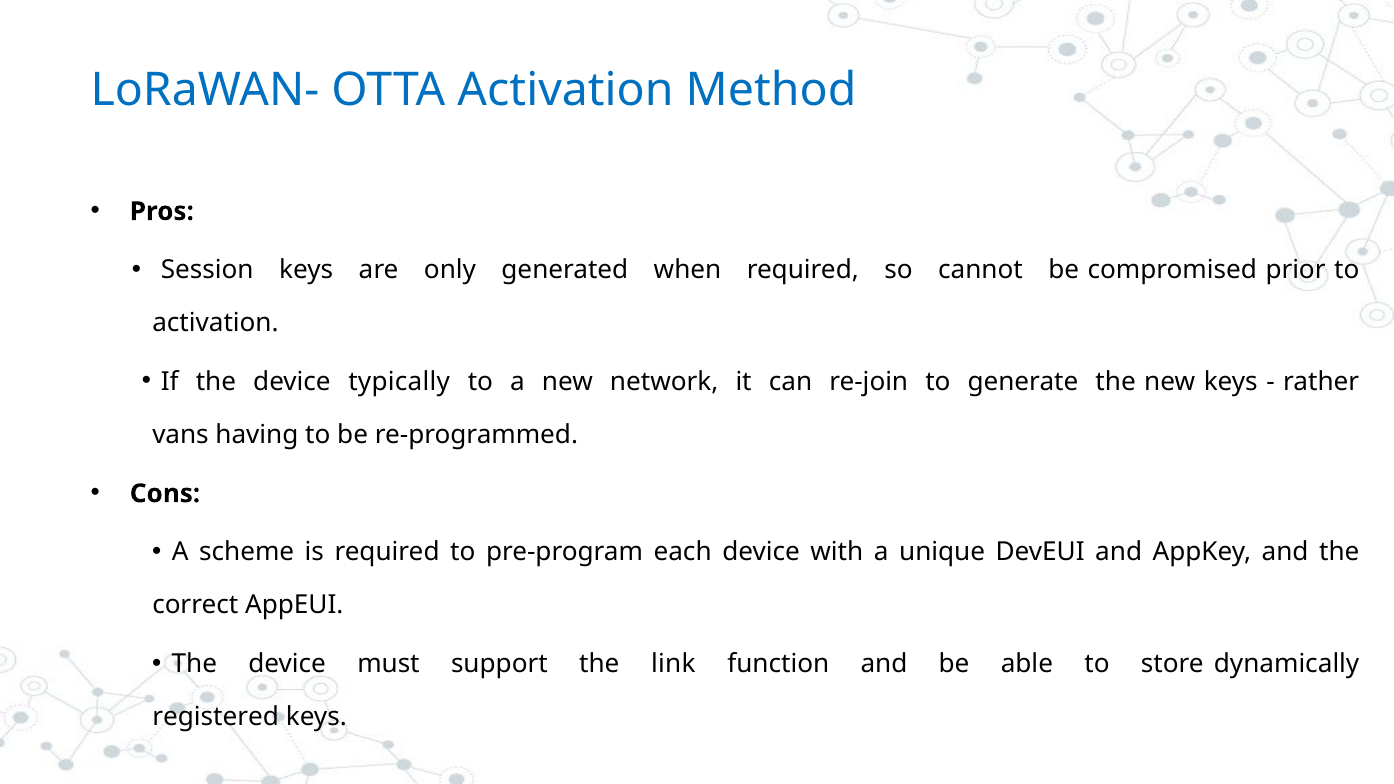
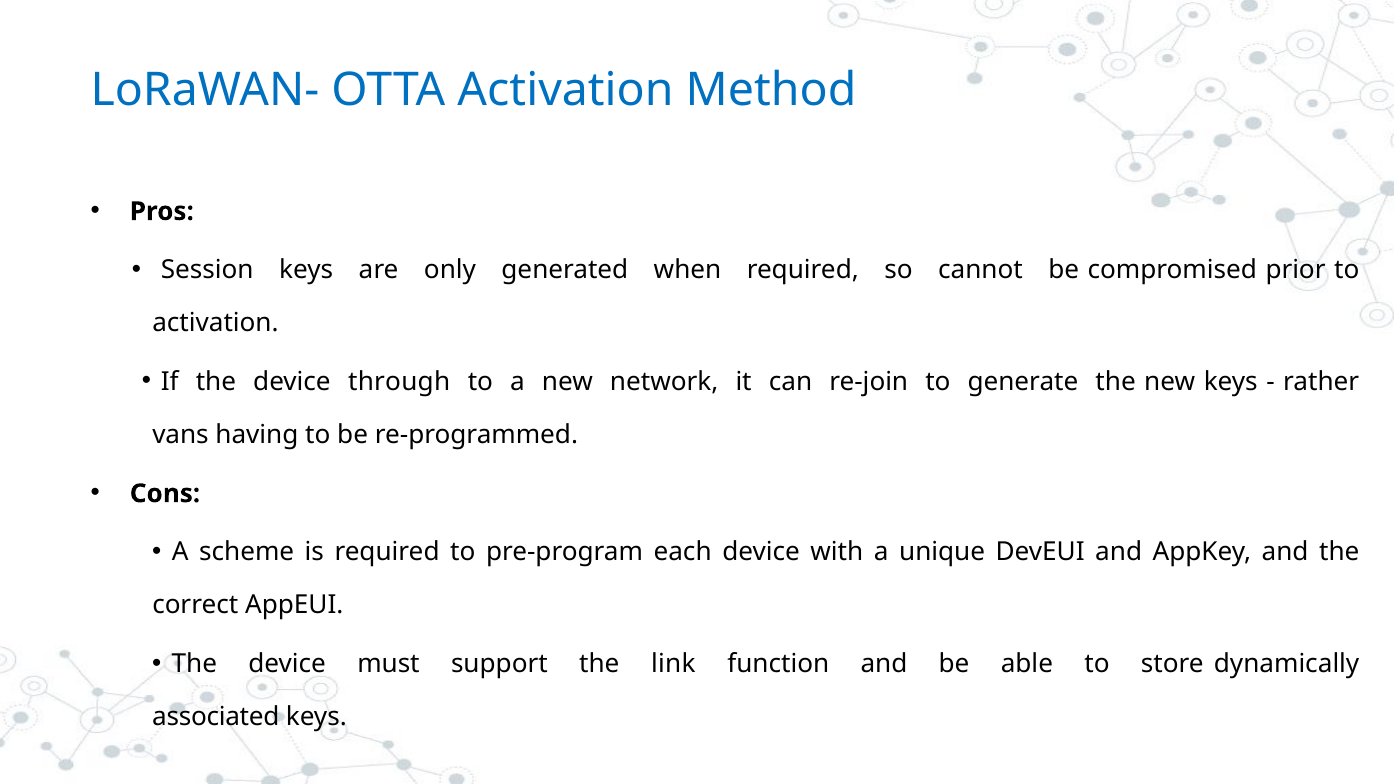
typically: typically -> through
registered: registered -> associated
